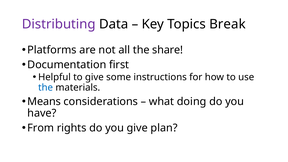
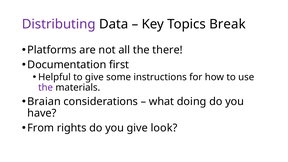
share: share -> there
the at (46, 88) colour: blue -> purple
Means: Means -> Braian
plan: plan -> look
